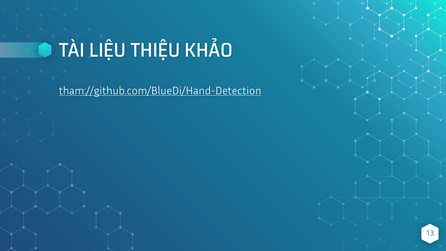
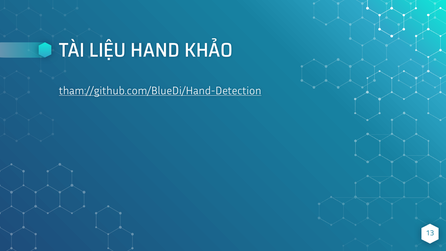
THIỆU: THIỆU -> HAND
